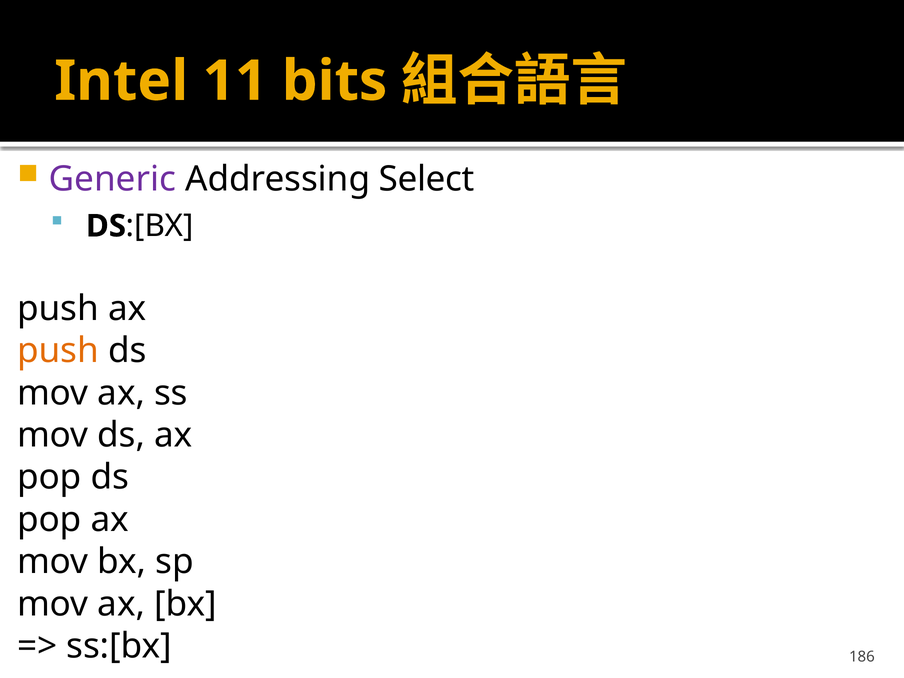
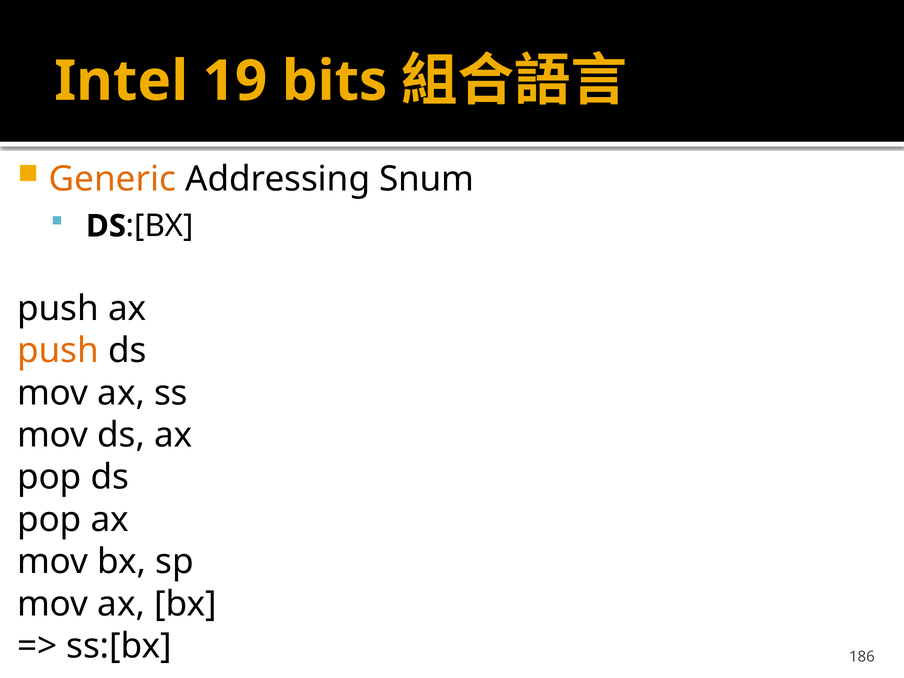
11: 11 -> 19
Generic colour: purple -> orange
Select: Select -> Snum
